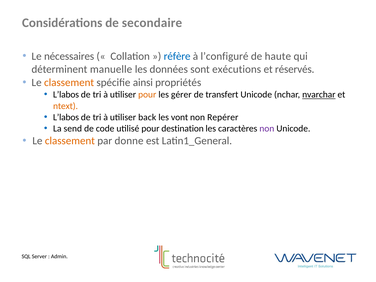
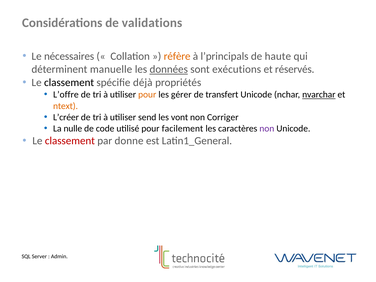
secondaire: secondaire -> validations
réfère colour: blue -> orange
l’configuré: l’configuré -> l’principals
données underline: none -> present
classement at (69, 83) colour: orange -> black
ainsi: ainsi -> déjà
L’labos at (66, 95): L’labos -> L’offre
L’labos at (66, 117): L’labos -> L’créer
back: back -> send
Repérer: Repérer -> Corriger
send: send -> nulle
destination: destination -> facilement
classement at (70, 141) colour: orange -> red
